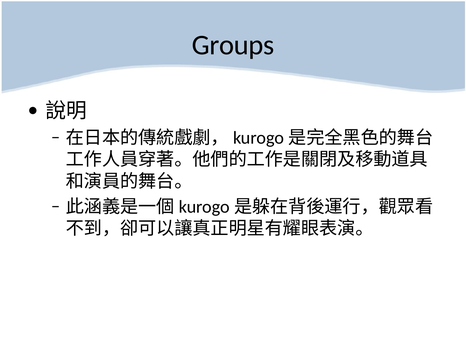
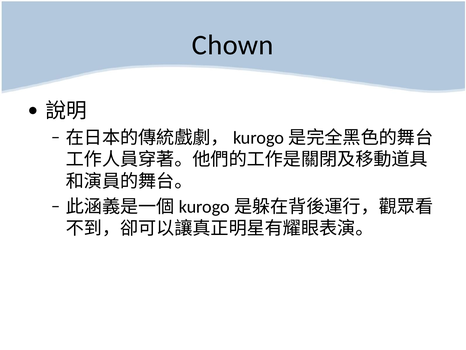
Groups: Groups -> Chown
